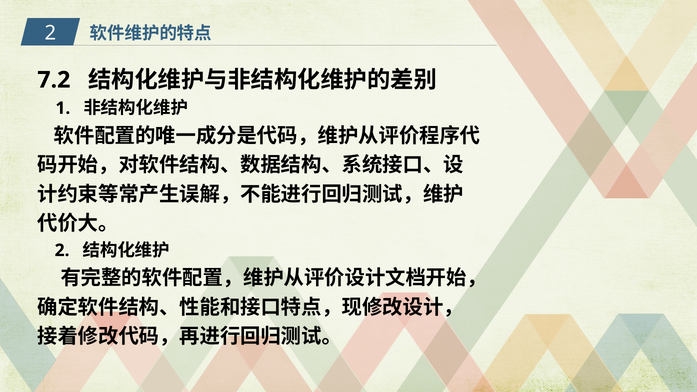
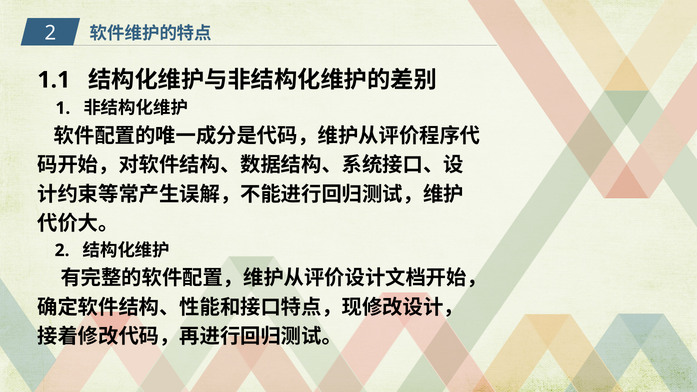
7.2: 7.2 -> 1.1
